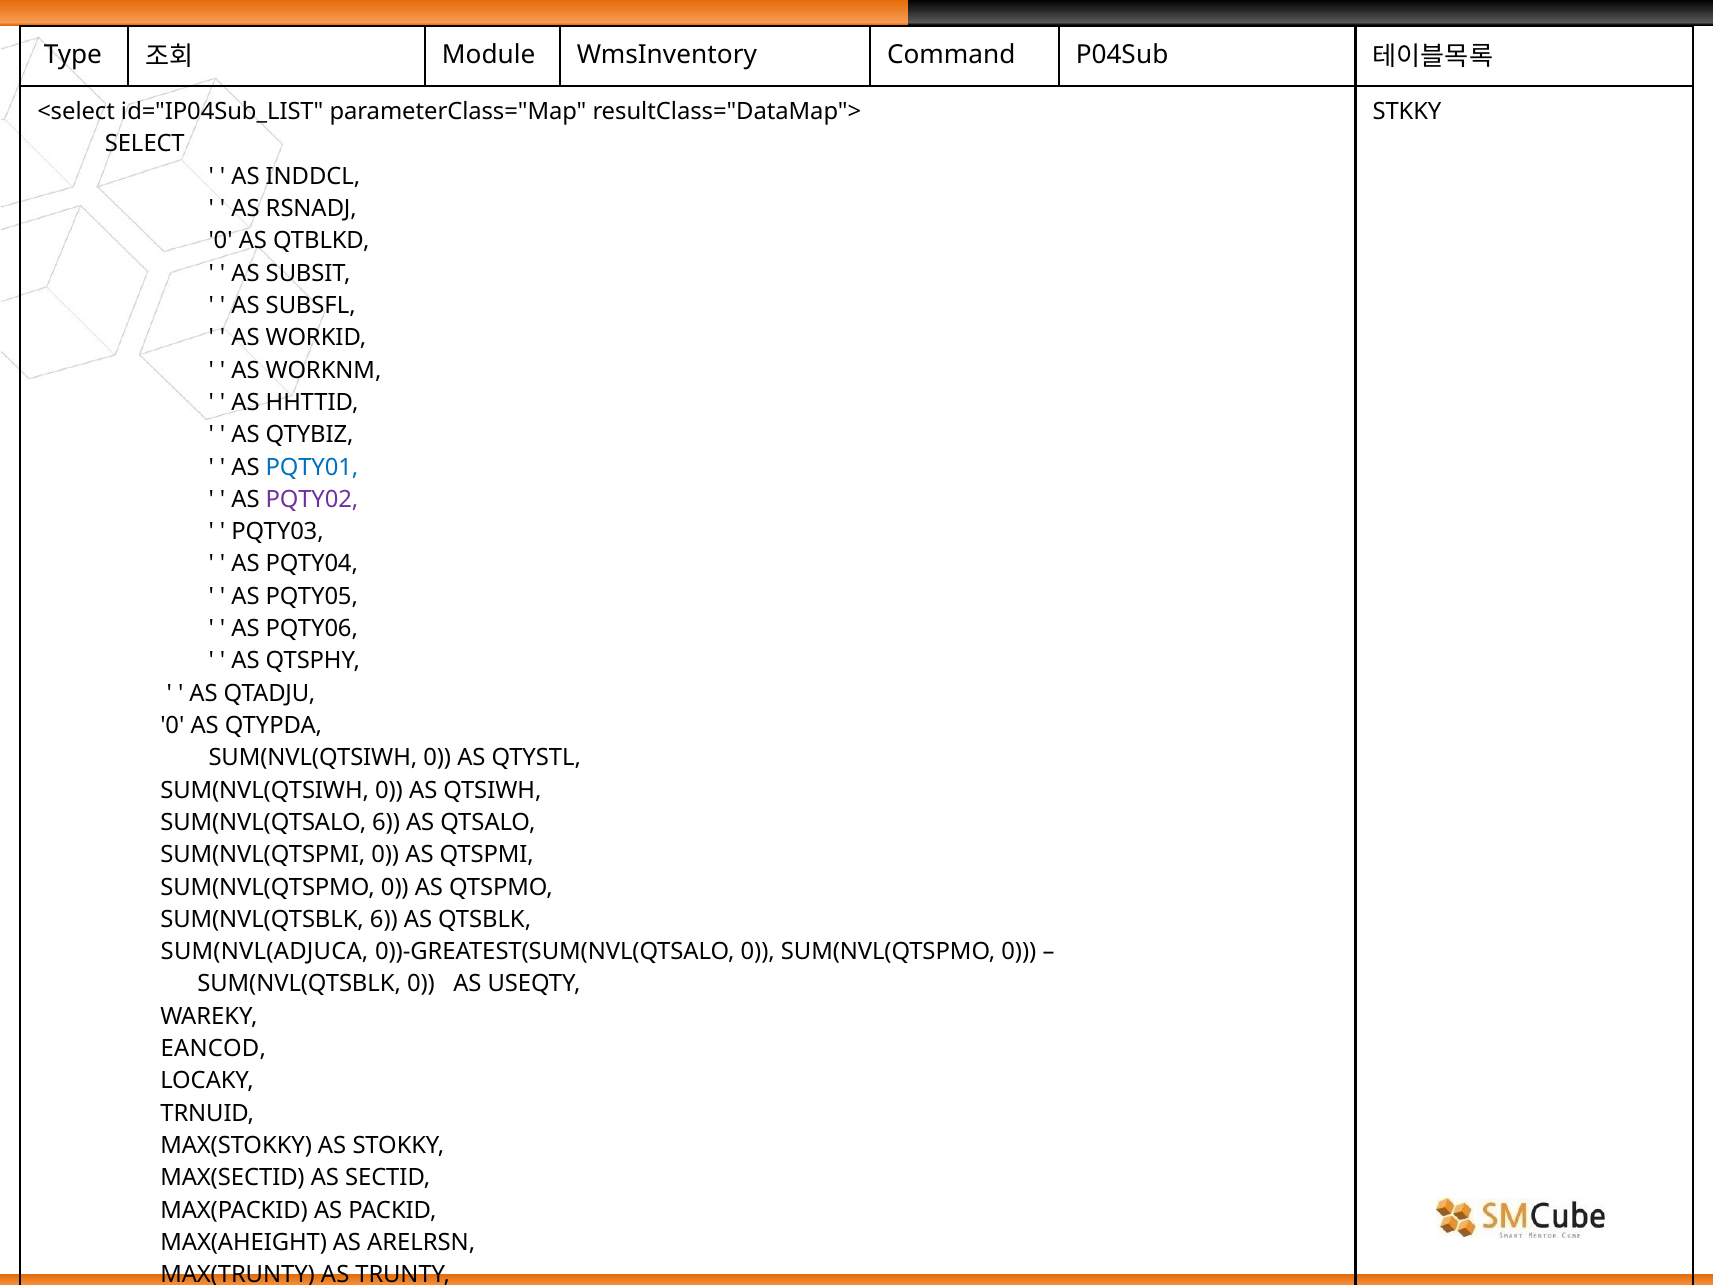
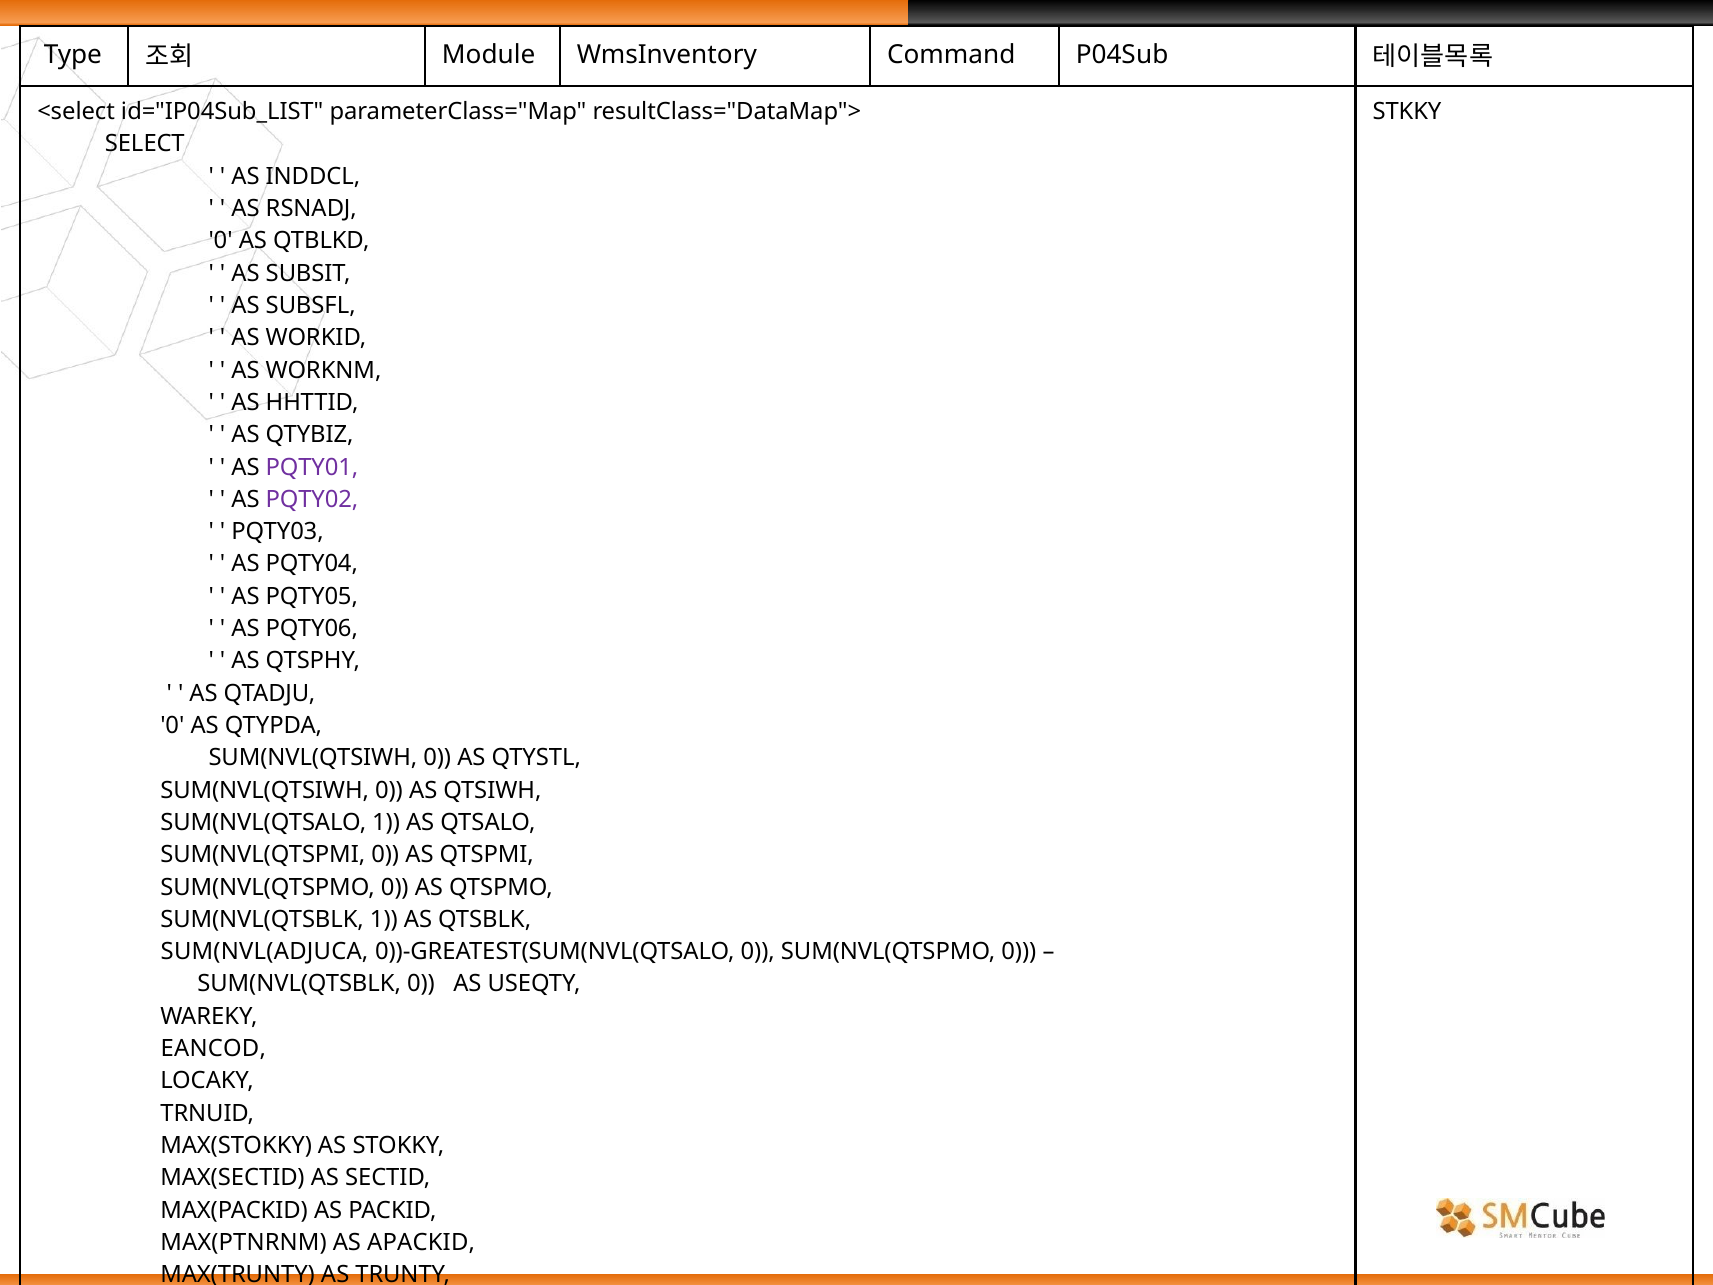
PQTY01 colour: blue -> purple
SUM(NVL(QTSALO 6: 6 -> 1
SUM(NVL(QTSBLK 6: 6 -> 1
MAX(AHEIGHT: MAX(AHEIGHT -> MAX(PTNRNM
ARELRSN: ARELRSN -> APACKID
